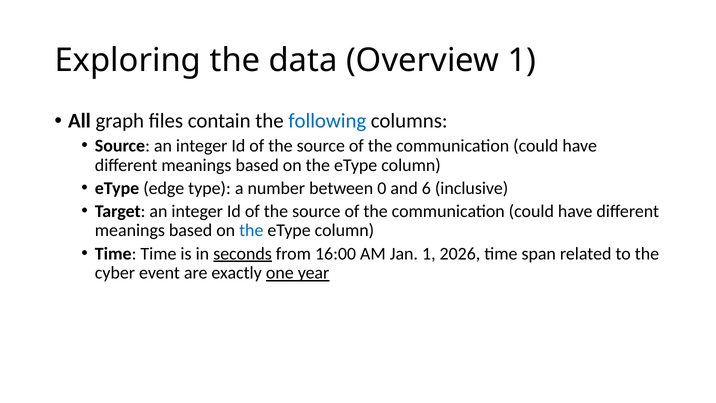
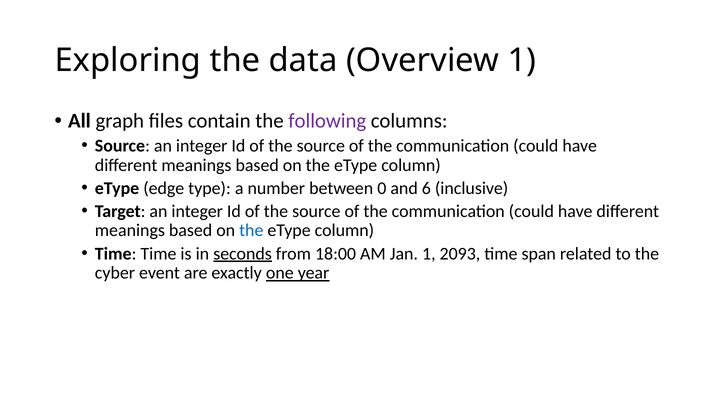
following colour: blue -> purple
16:00: 16:00 -> 18:00
2026: 2026 -> 2093
